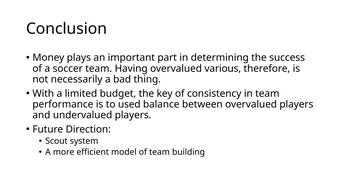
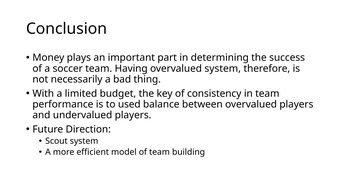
overvalued various: various -> system
